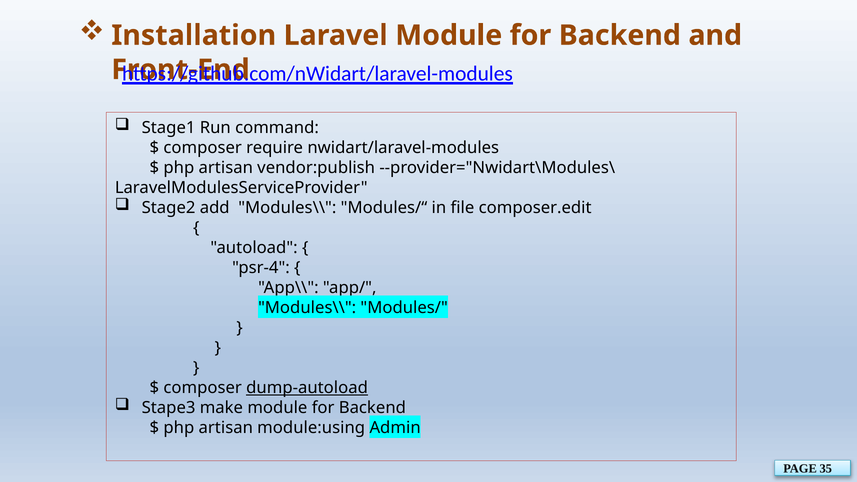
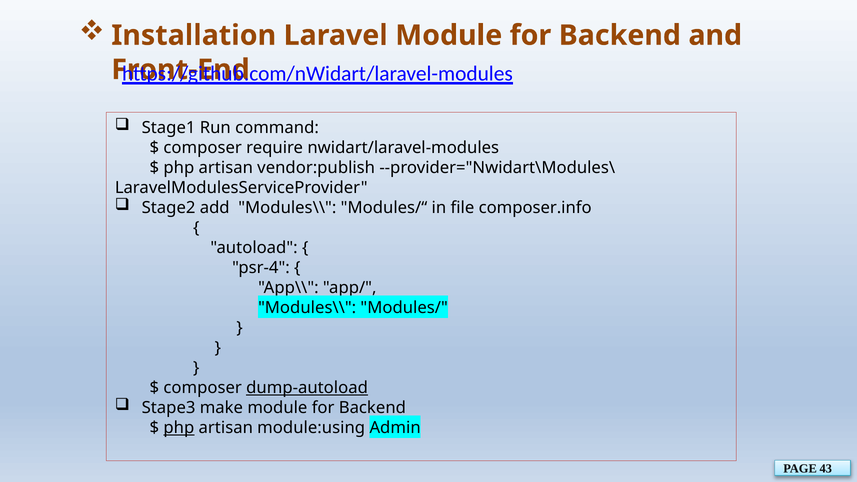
composer.edit: composer.edit -> composer.info
php at (179, 428) underline: none -> present
35: 35 -> 43
